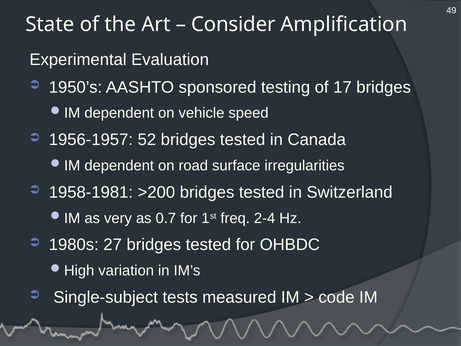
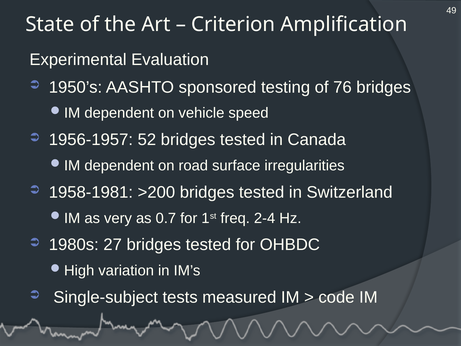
Consider: Consider -> Criterion
17: 17 -> 76
